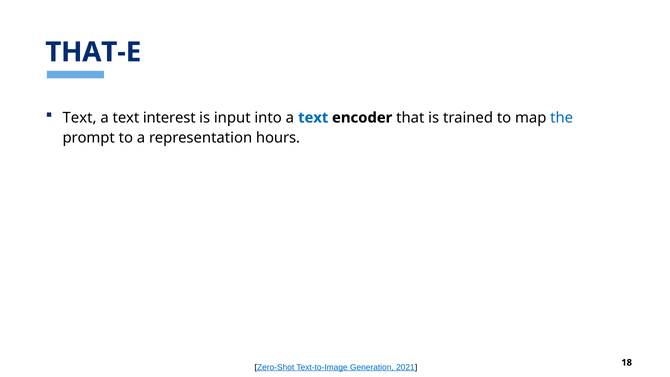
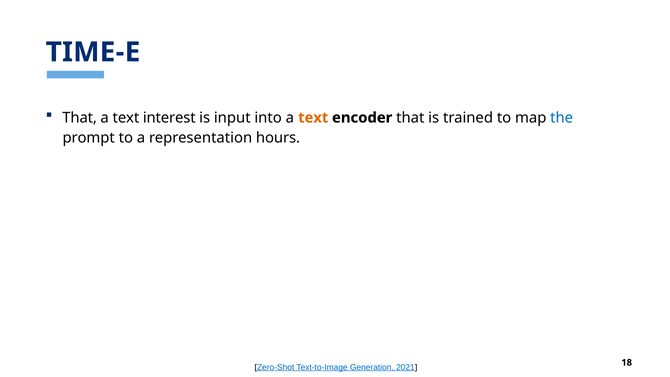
THAT-E: THAT-E -> TIME-E
Text at (80, 118): Text -> That
text at (313, 118) colour: blue -> orange
